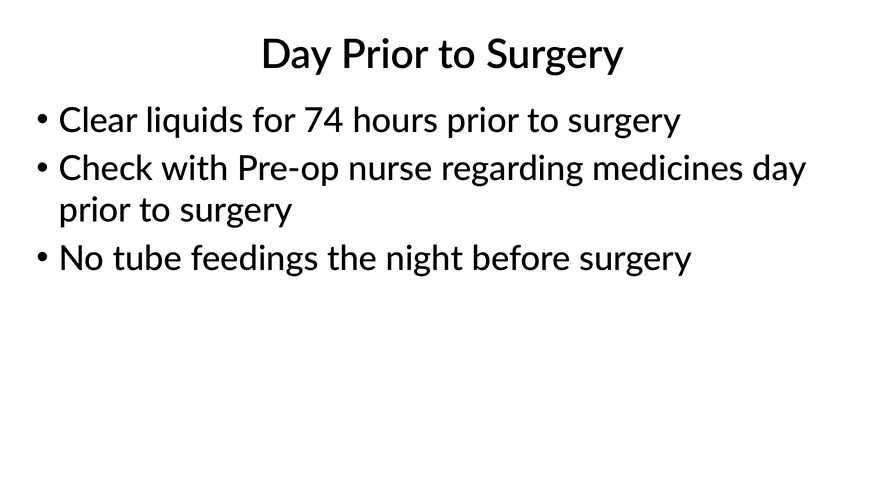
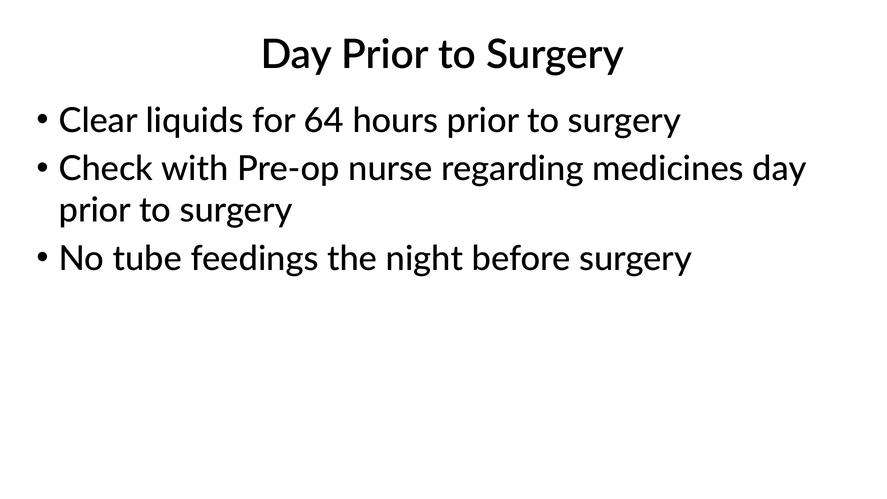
74: 74 -> 64
